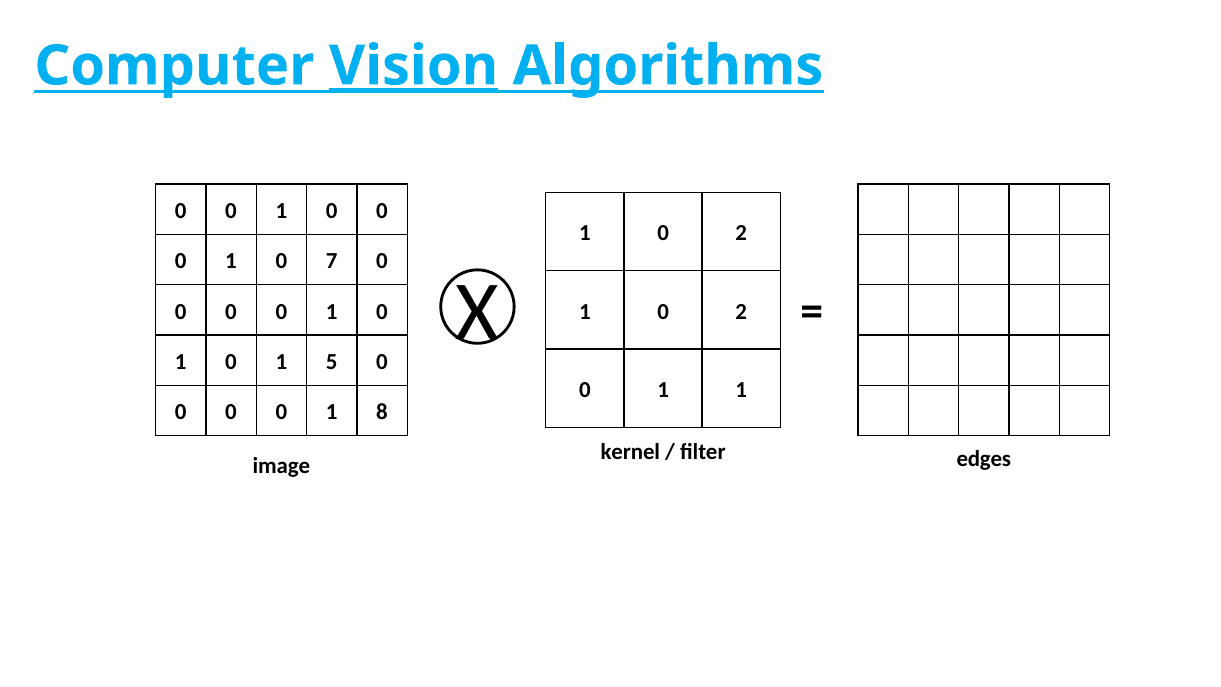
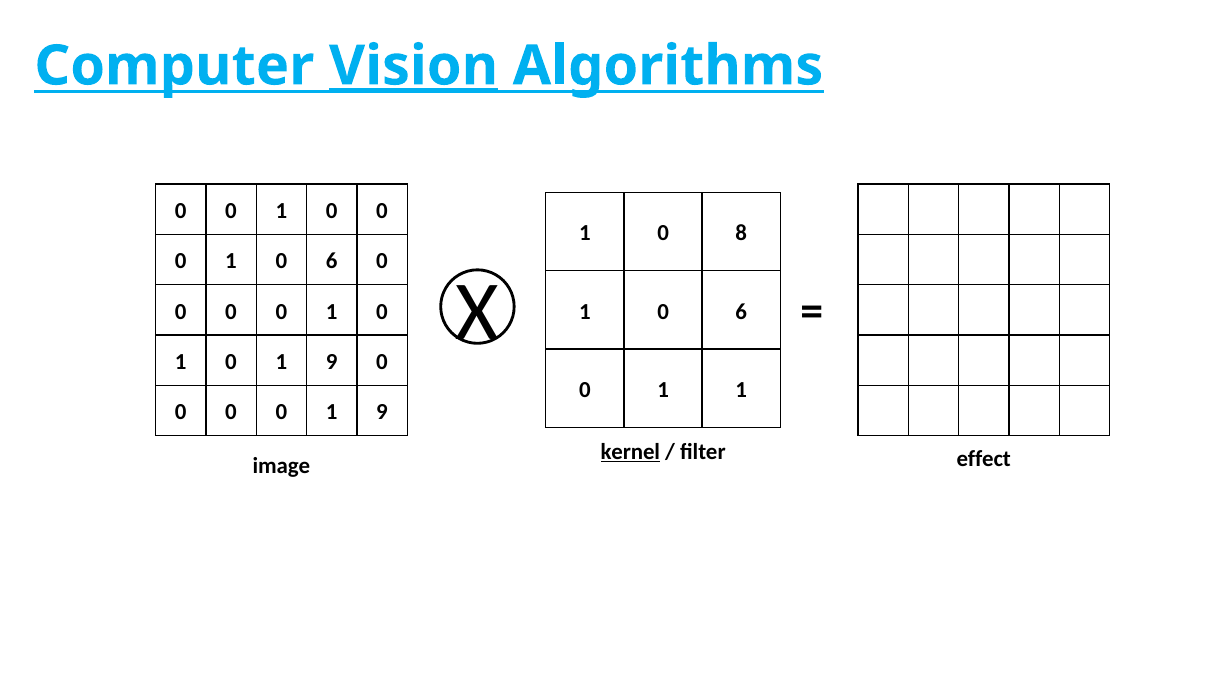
2 at (741, 233): 2 -> 8
0 1 0 7: 7 -> 6
2 at (741, 311): 2 -> 6
1 0 1 5: 5 -> 9
0 0 1 8: 8 -> 9
kernel underline: none -> present
edges: edges -> effect
